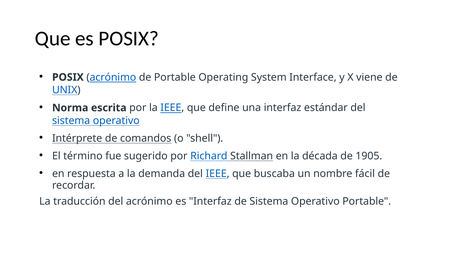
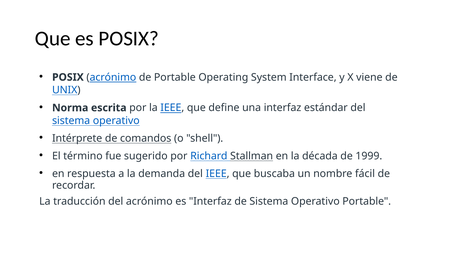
1905: 1905 -> 1999
